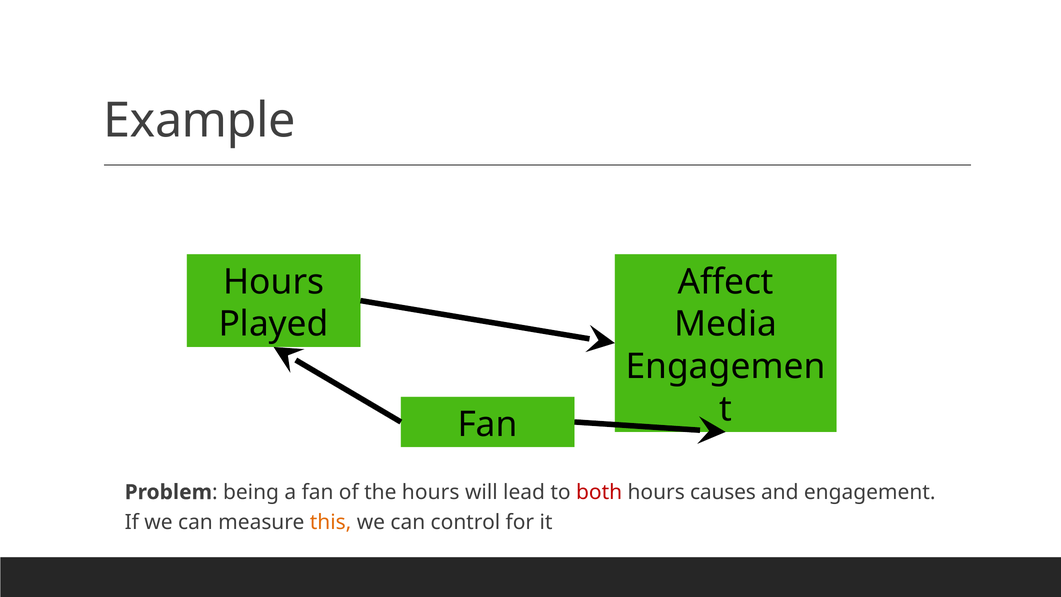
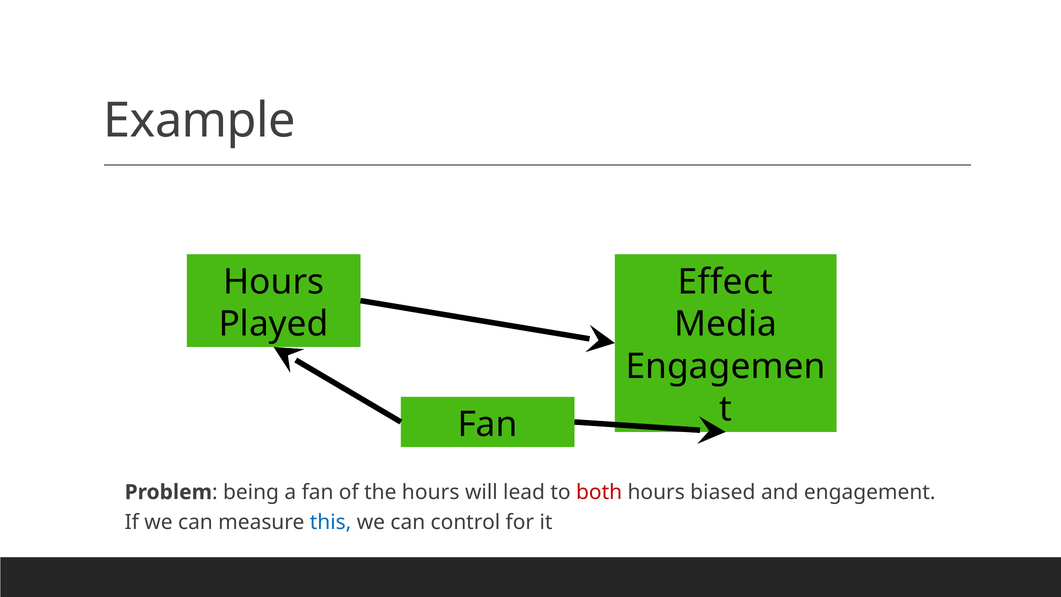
Affect: Affect -> Effect
causes: causes -> biased
this colour: orange -> blue
